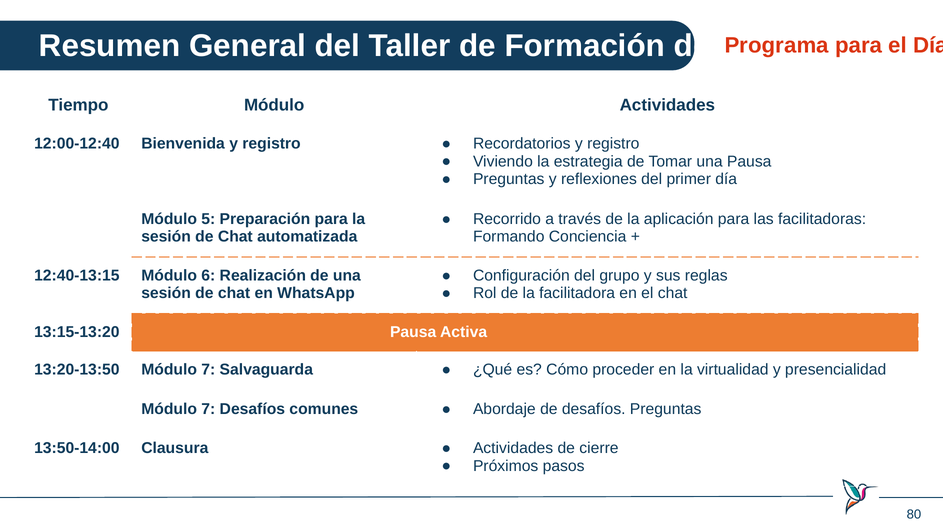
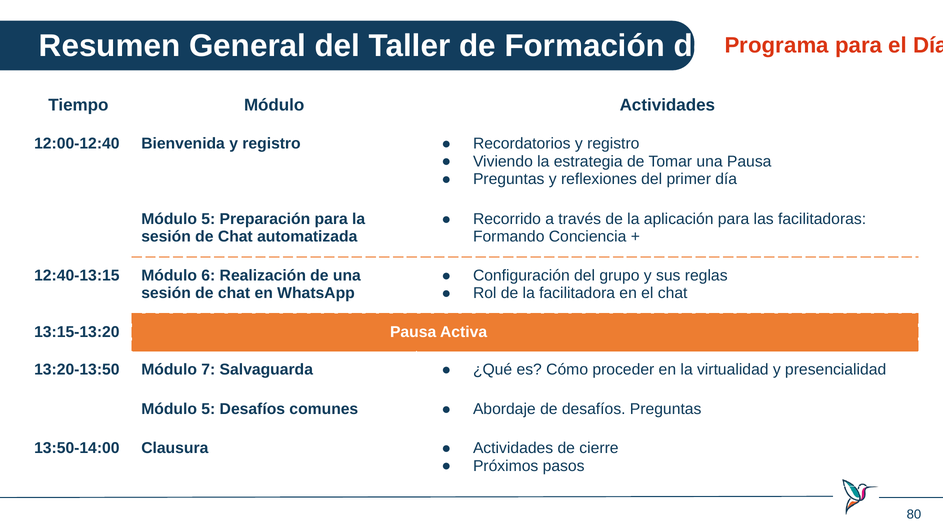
7 at (208, 409): 7 -> 5
